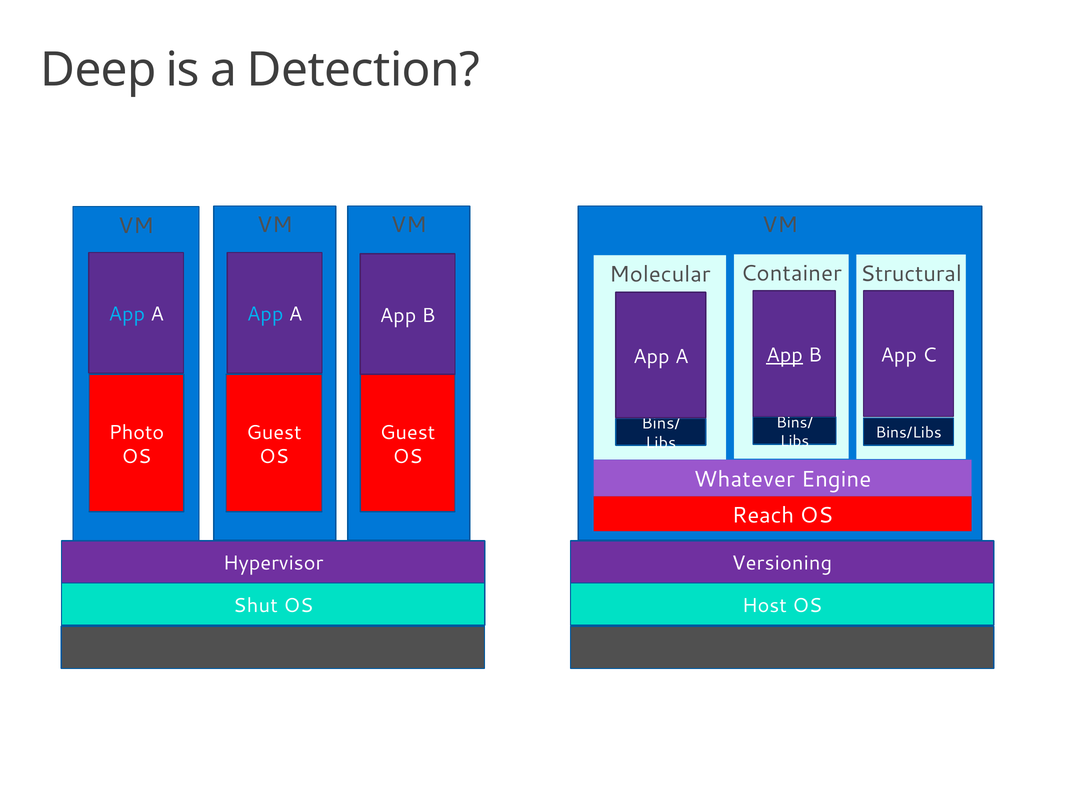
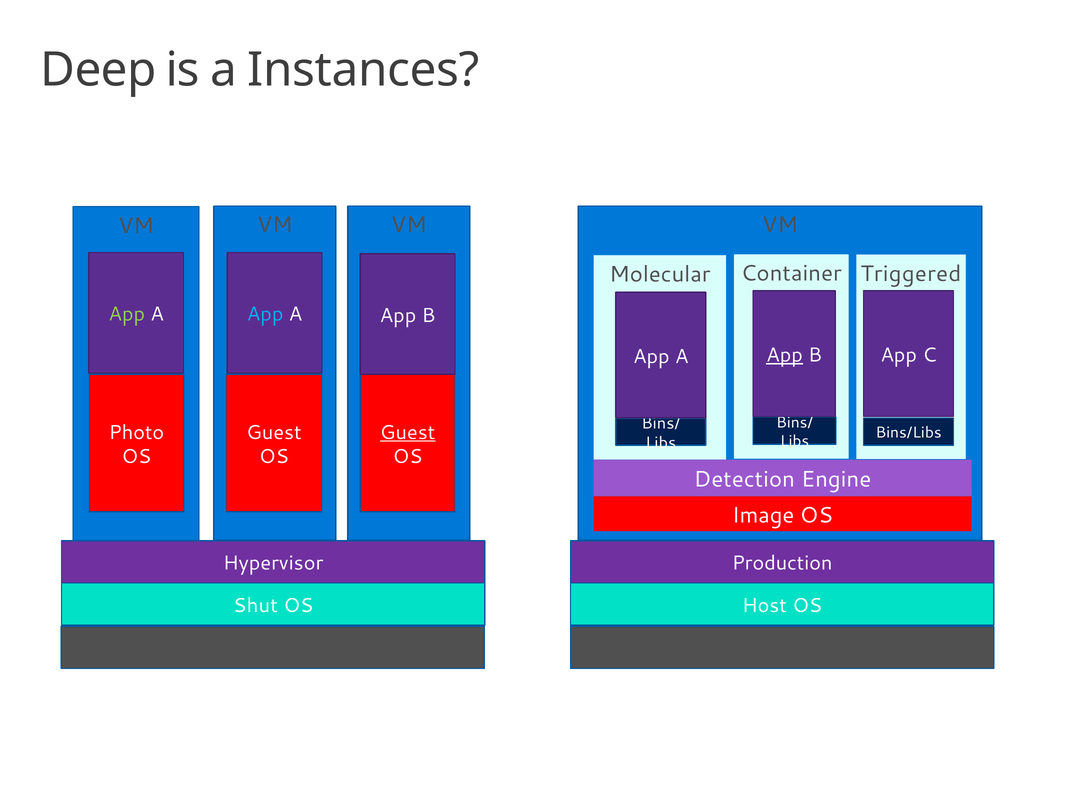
Detection: Detection -> Instances
Structural: Structural -> Triggered
App at (127, 314) colour: light blue -> light green
Guest at (408, 433) underline: none -> present
Whatever: Whatever -> Detection
Reach: Reach -> Image
Versioning: Versioning -> Production
